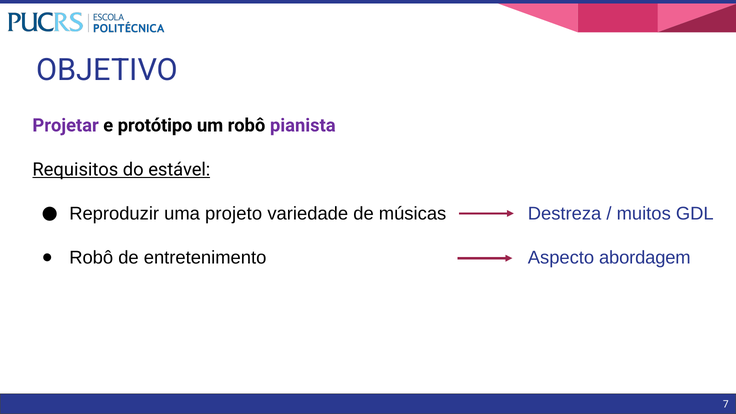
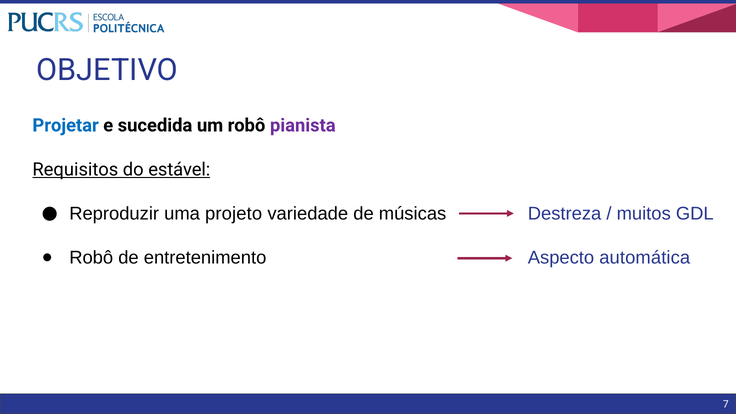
Projetar colour: purple -> blue
protótipo: protótipo -> sucedida
abordagem: abordagem -> automática
